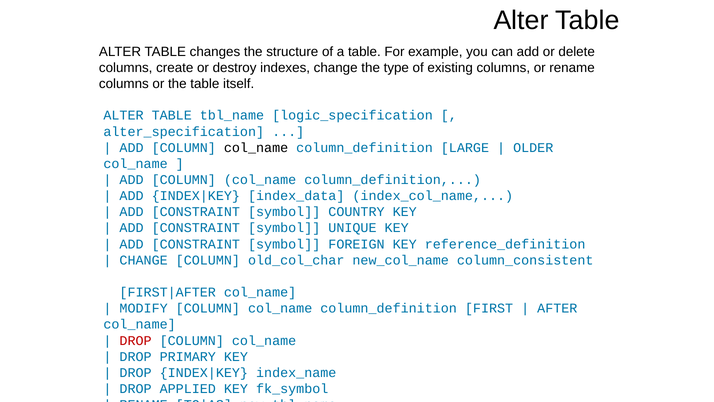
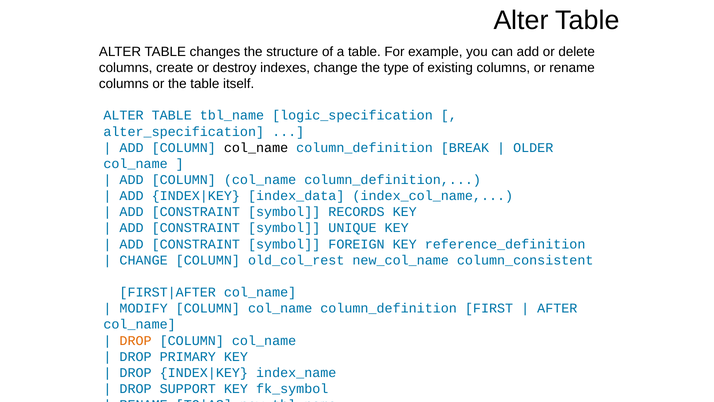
LARGE: LARGE -> BREAK
COUNTRY: COUNTRY -> RECORDS
old_col_char: old_col_char -> old_col_rest
DROP at (136, 340) colour: red -> orange
APPLIED: APPLIED -> SUPPORT
